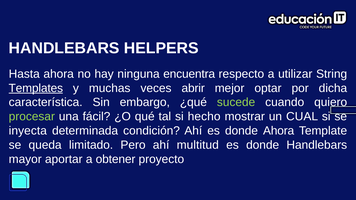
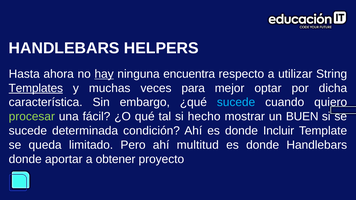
hay underline: none -> present
abrir: abrir -> para
sucede at (236, 102) colour: light green -> light blue
CUAL: CUAL -> BUEN
inyecta at (28, 131): inyecta -> sucede
donde Ahora: Ahora -> Incluir
mayor at (25, 159): mayor -> donde
